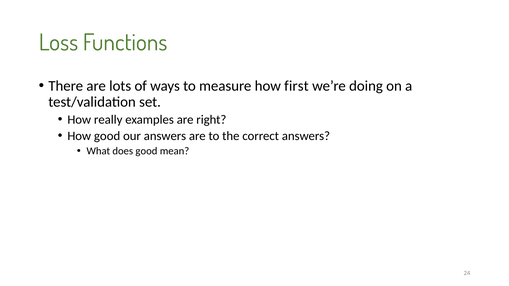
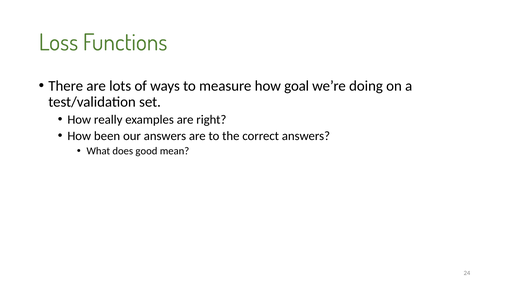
first: first -> goal
How good: good -> been
